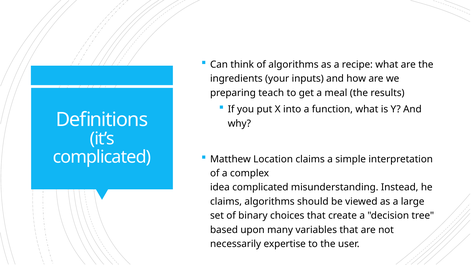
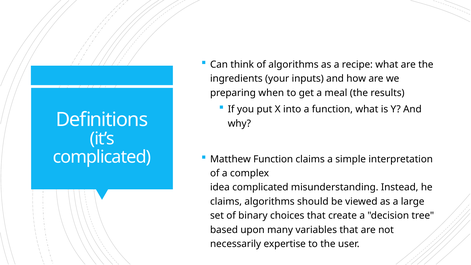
teach: teach -> when
Matthew Location: Location -> Function
